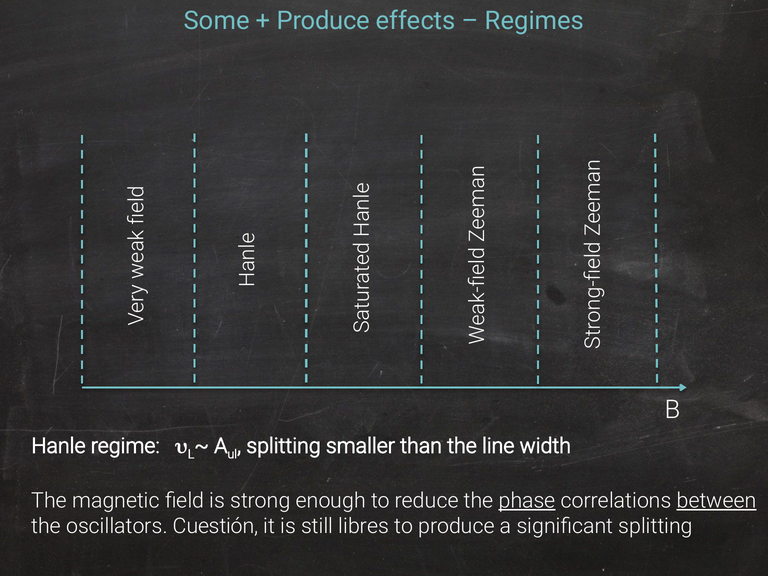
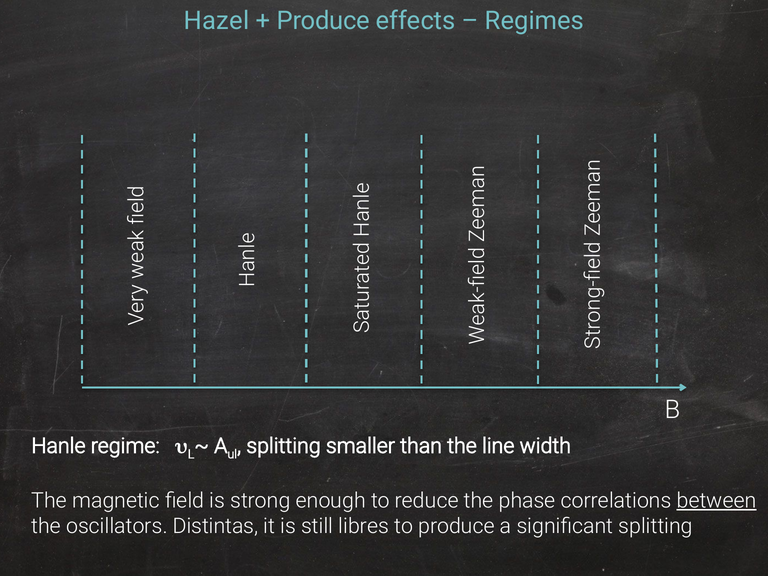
Some: Some -> Hazel
phase underline: present -> none
Cuestión: Cuestión -> Distintas
